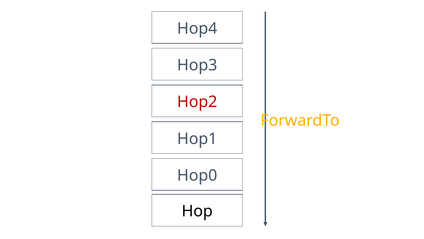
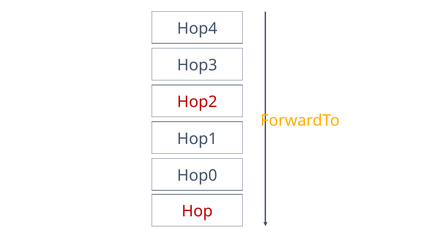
Hop colour: black -> red
